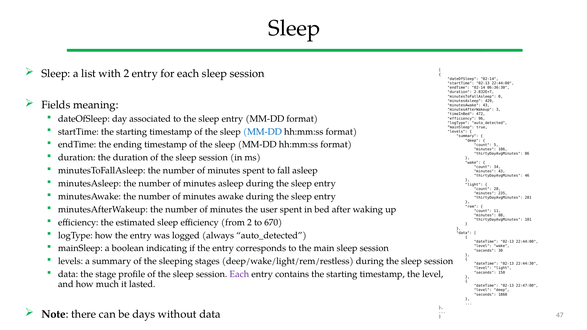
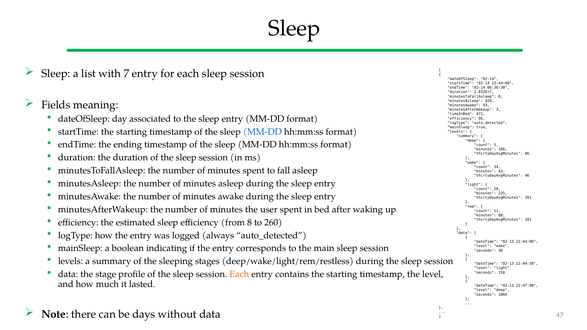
with 2: 2 -> 7
from 2: 2 -> 8
670: 670 -> 260
Each at (239, 274) colour: purple -> orange
